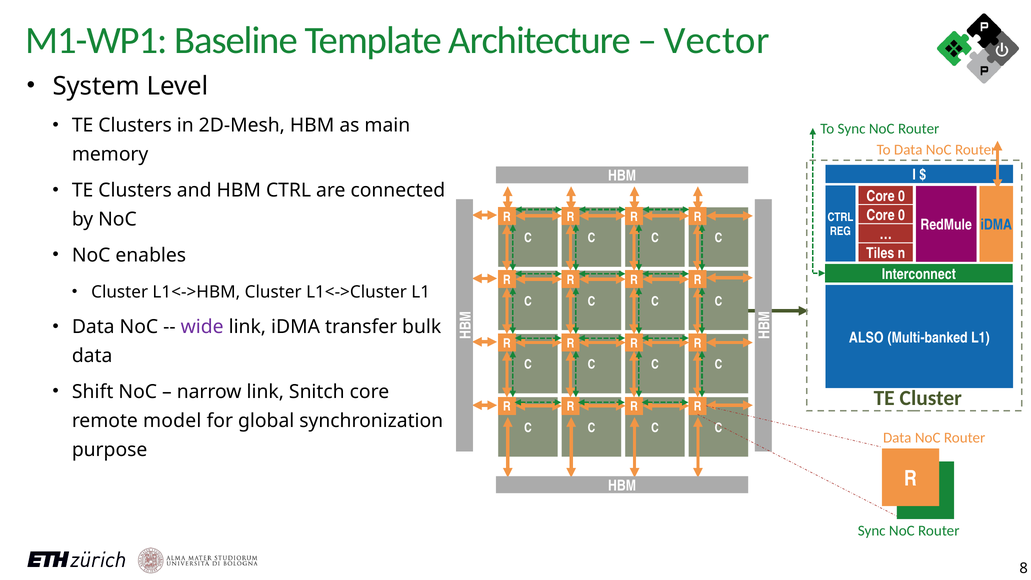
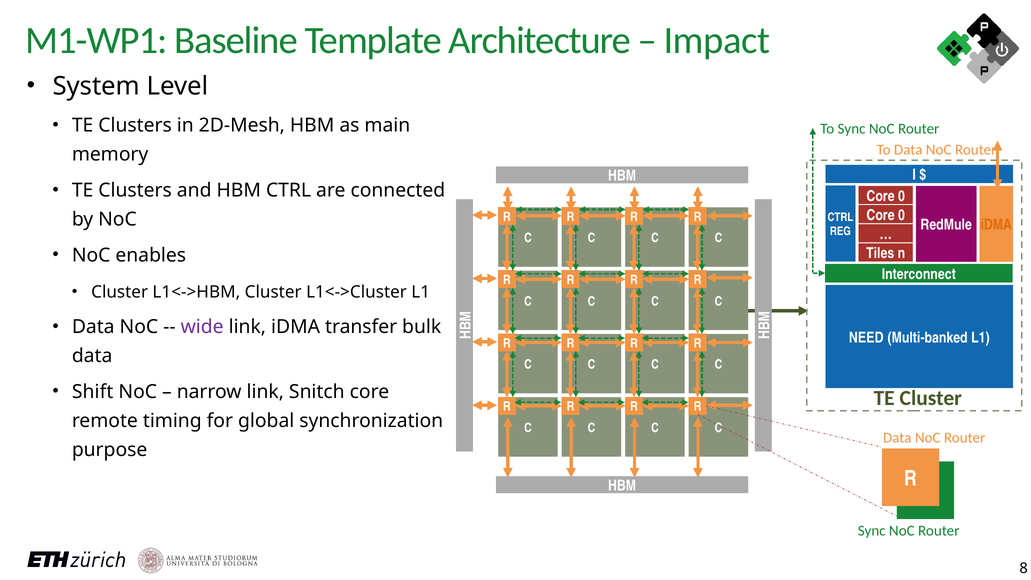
Vector: Vector -> Impact
iDMA at (996, 225) colour: blue -> orange
ALSO: ALSO -> NEED
model: model -> timing
